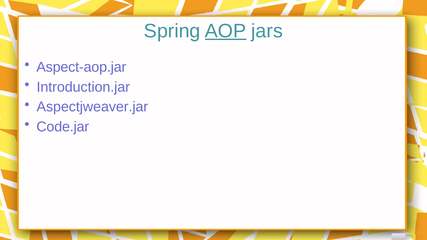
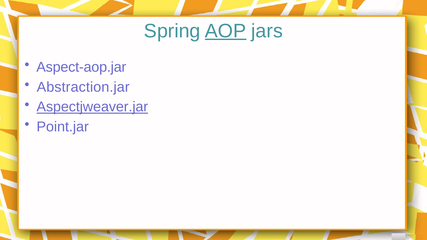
Introduction.jar: Introduction.jar -> Abstraction.jar
Aspectjweaver.jar underline: none -> present
Code.jar: Code.jar -> Point.jar
